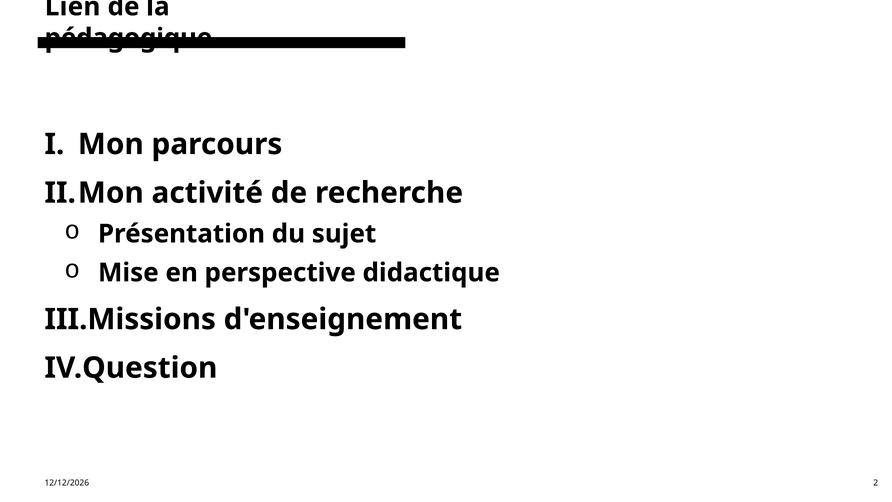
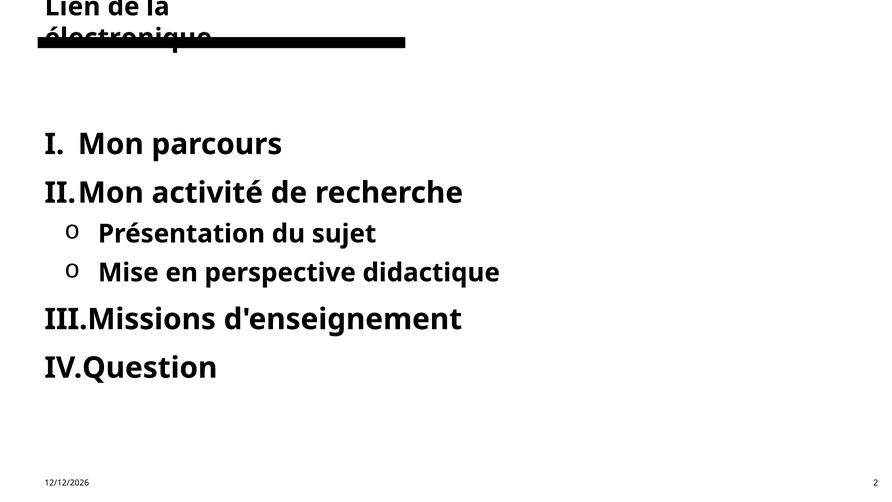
pédagogique: pédagogique -> électronique
